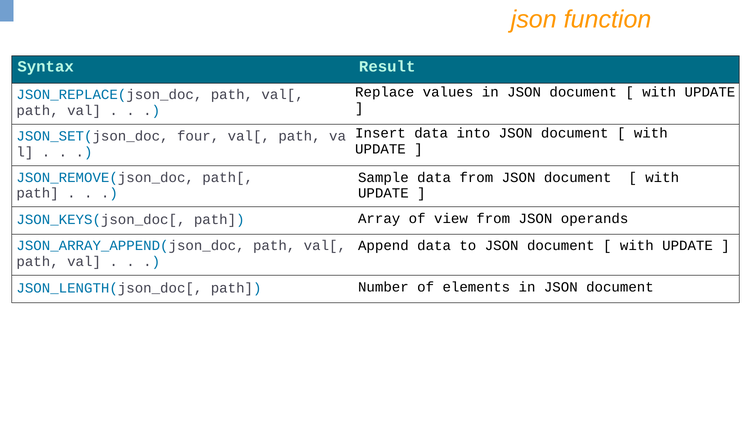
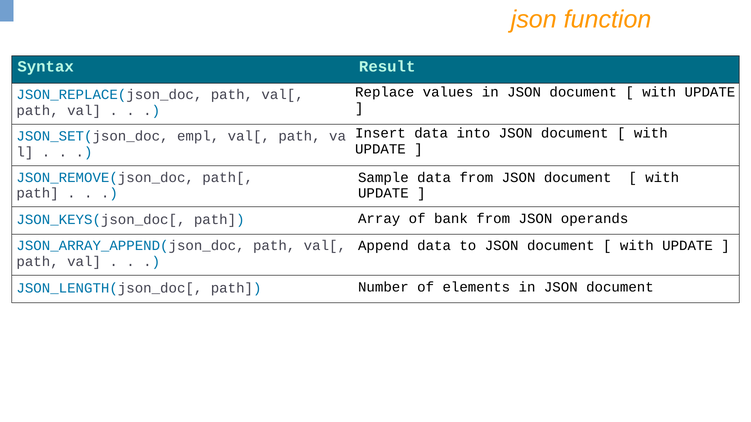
four: four -> empl
view: view -> bank
